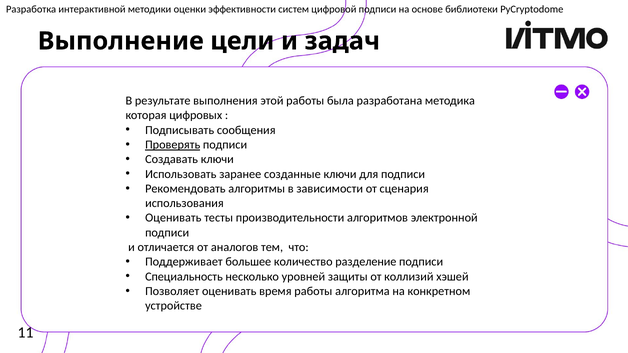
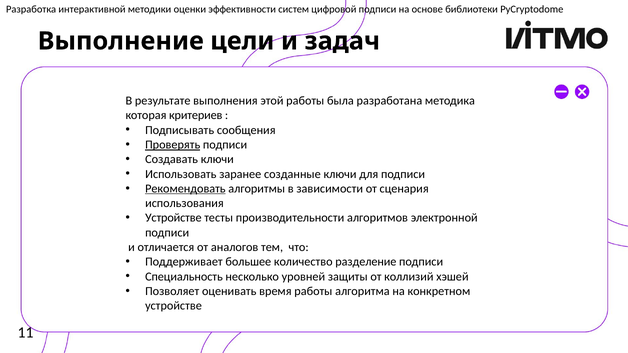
цифровых: цифровых -> критериев
Рекомендовать underline: none -> present
Оценивать at (173, 218): Оценивать -> Устройстве
